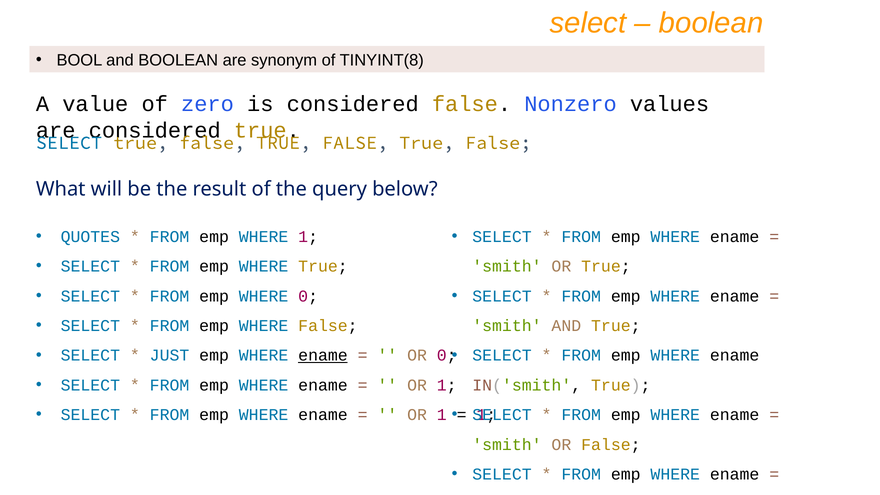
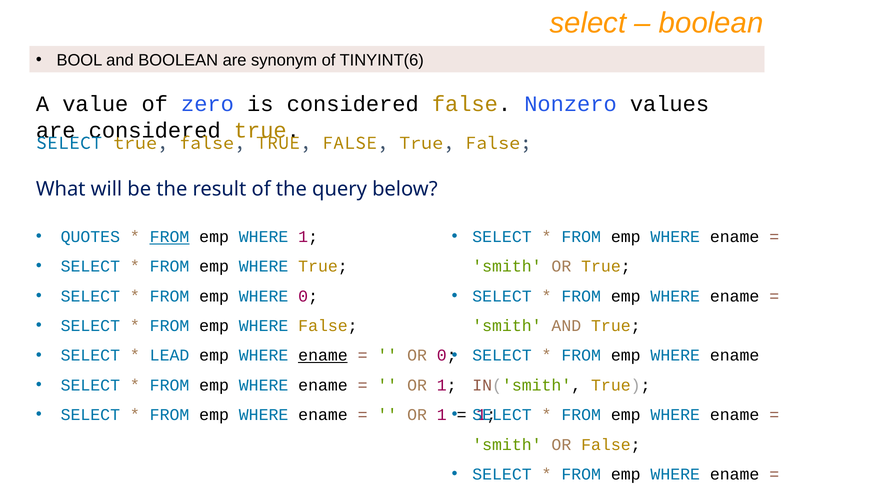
TINYINT(8: TINYINT(8 -> TINYINT(6
FROM at (170, 237) underline: none -> present
JUST: JUST -> LEAD
